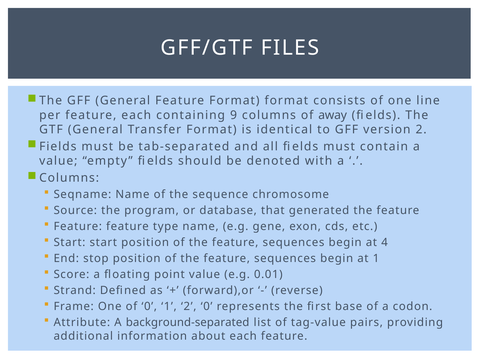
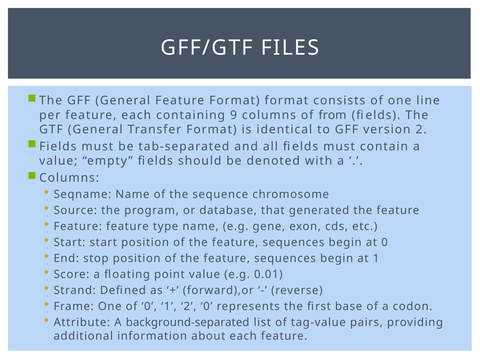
away: away -> from
at 4: 4 -> 0
